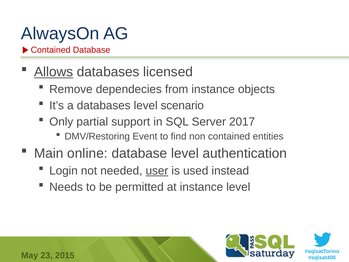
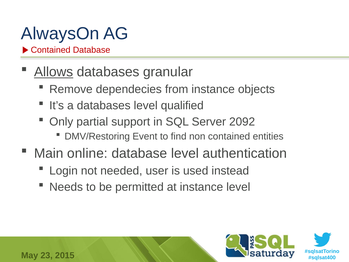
licensed: licensed -> granular
scenario: scenario -> qualified
2017: 2017 -> 2092
user underline: present -> none
